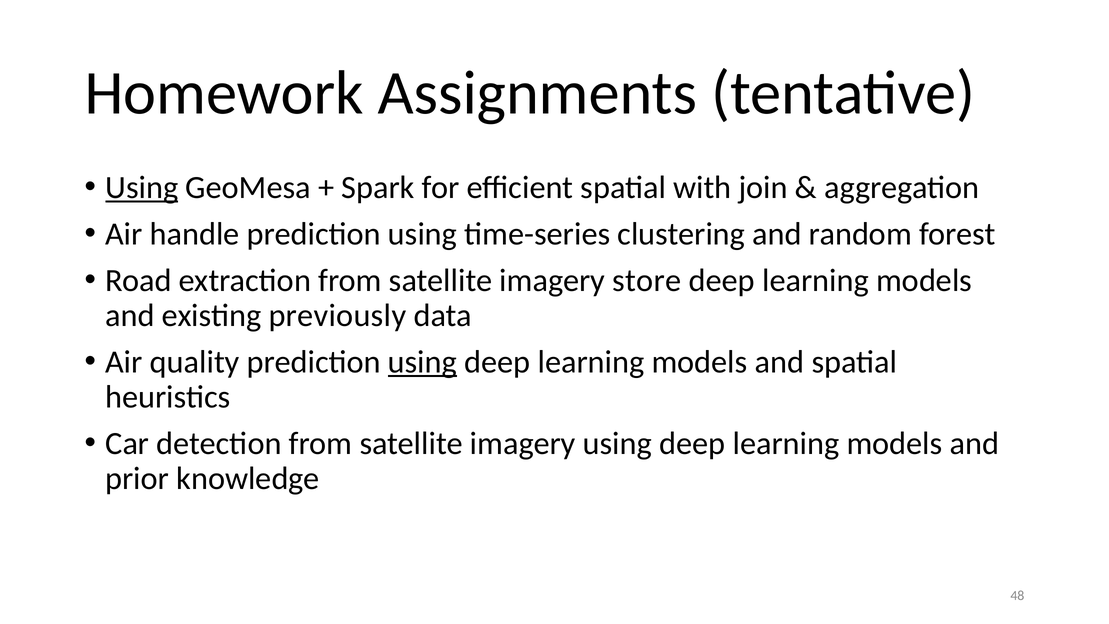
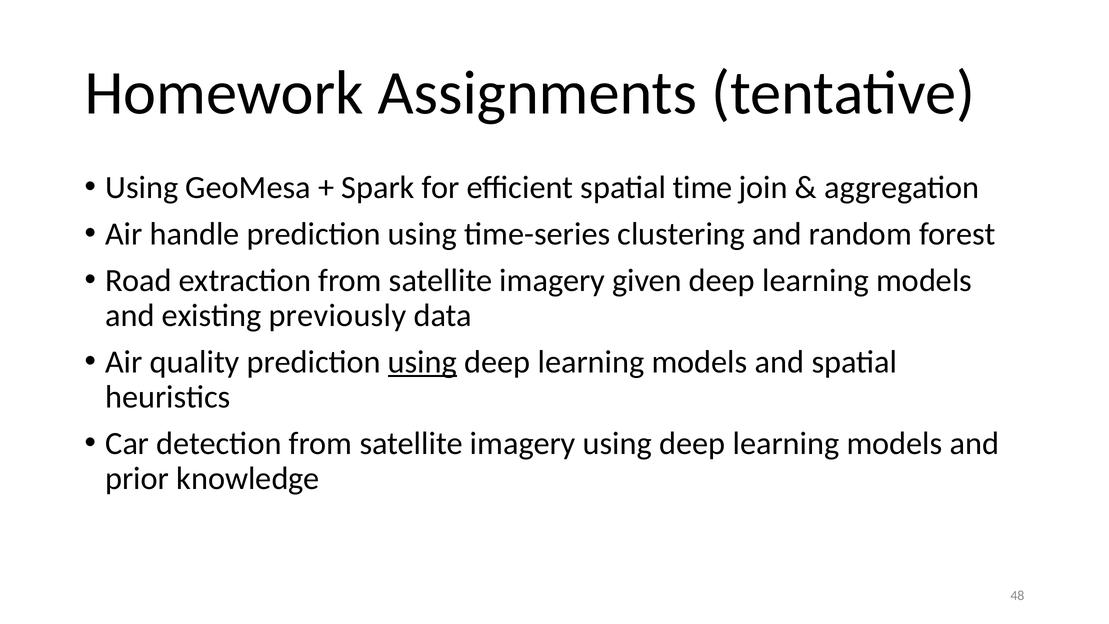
Using at (142, 188) underline: present -> none
with: with -> time
store: store -> given
